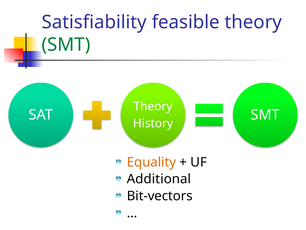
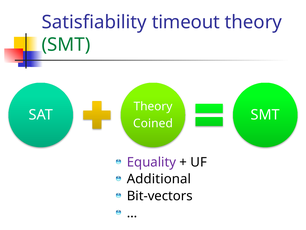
feasible: feasible -> timeout
History: History -> Coined
Equality colour: orange -> purple
